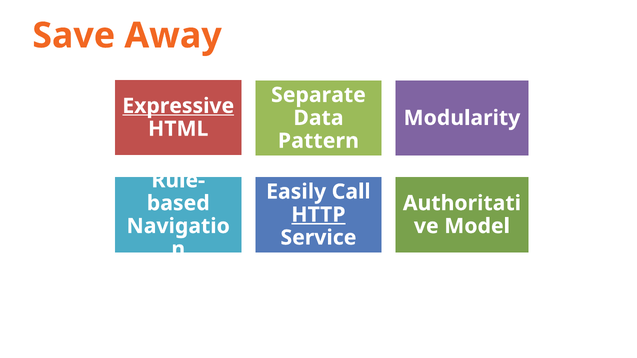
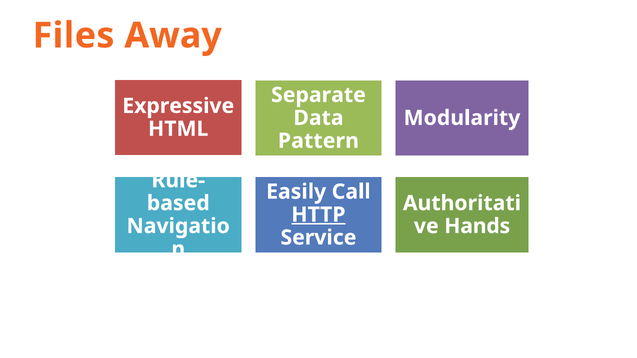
Save: Save -> Files
Expressive underline: present -> none
Model: Model -> Hands
